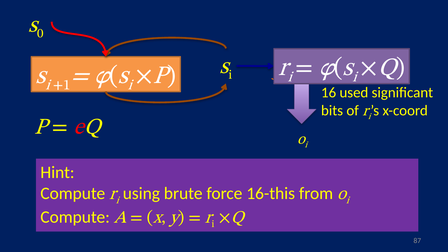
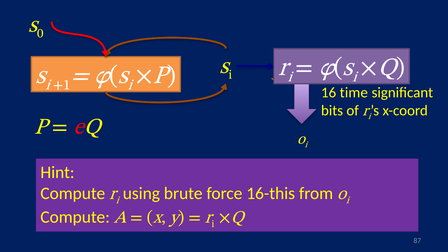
used: used -> time
